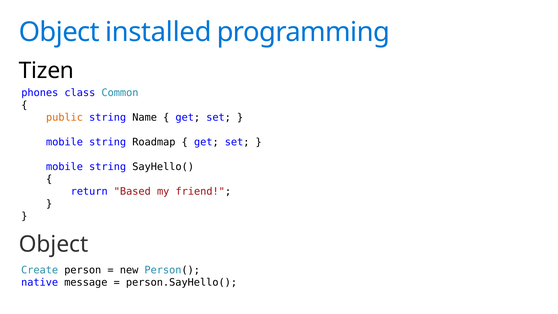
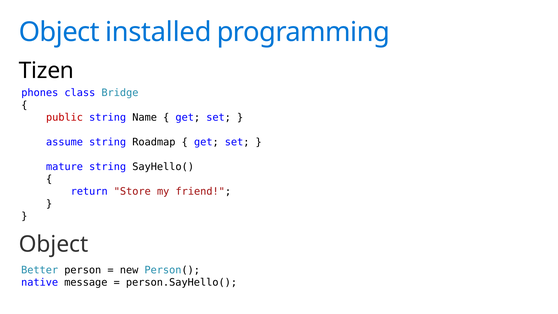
Common: Common -> Bridge
public colour: orange -> red
mobile at (65, 142): mobile -> assume
mobile at (65, 167): mobile -> mature
Based: Based -> Store
Create: Create -> Better
